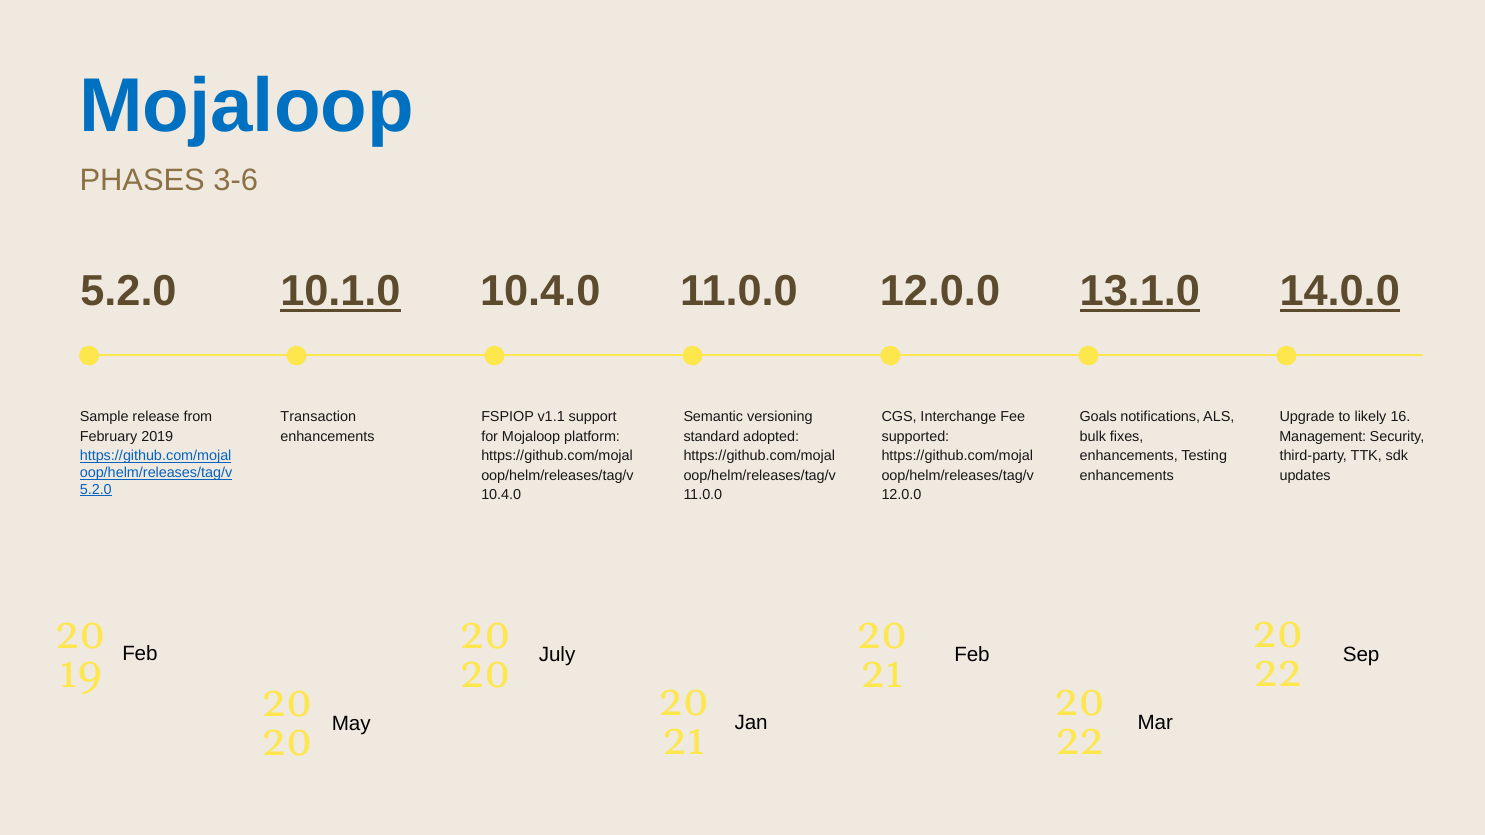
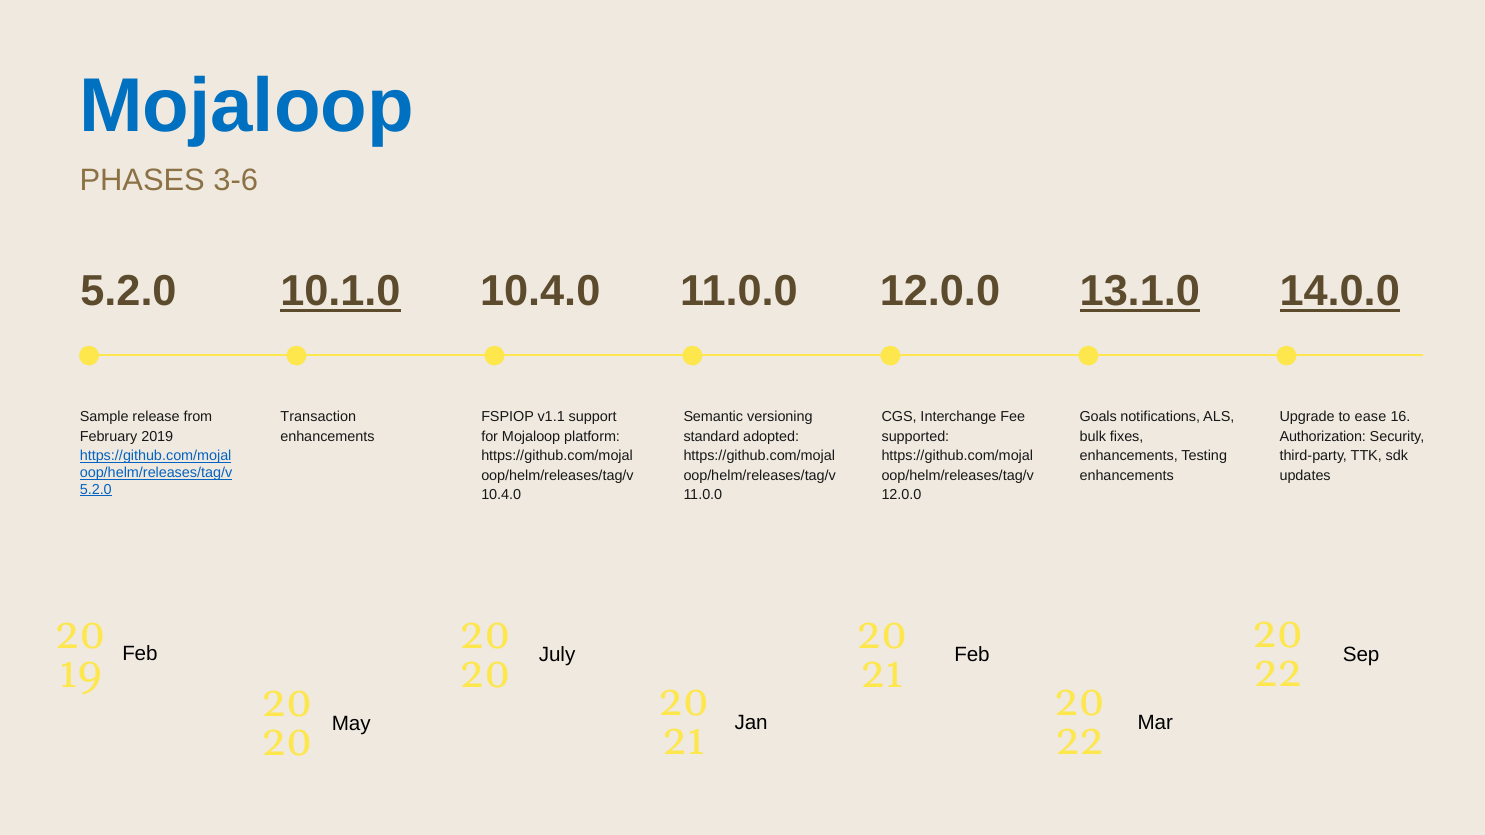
likely: likely -> ease
Management: Management -> Authorization
